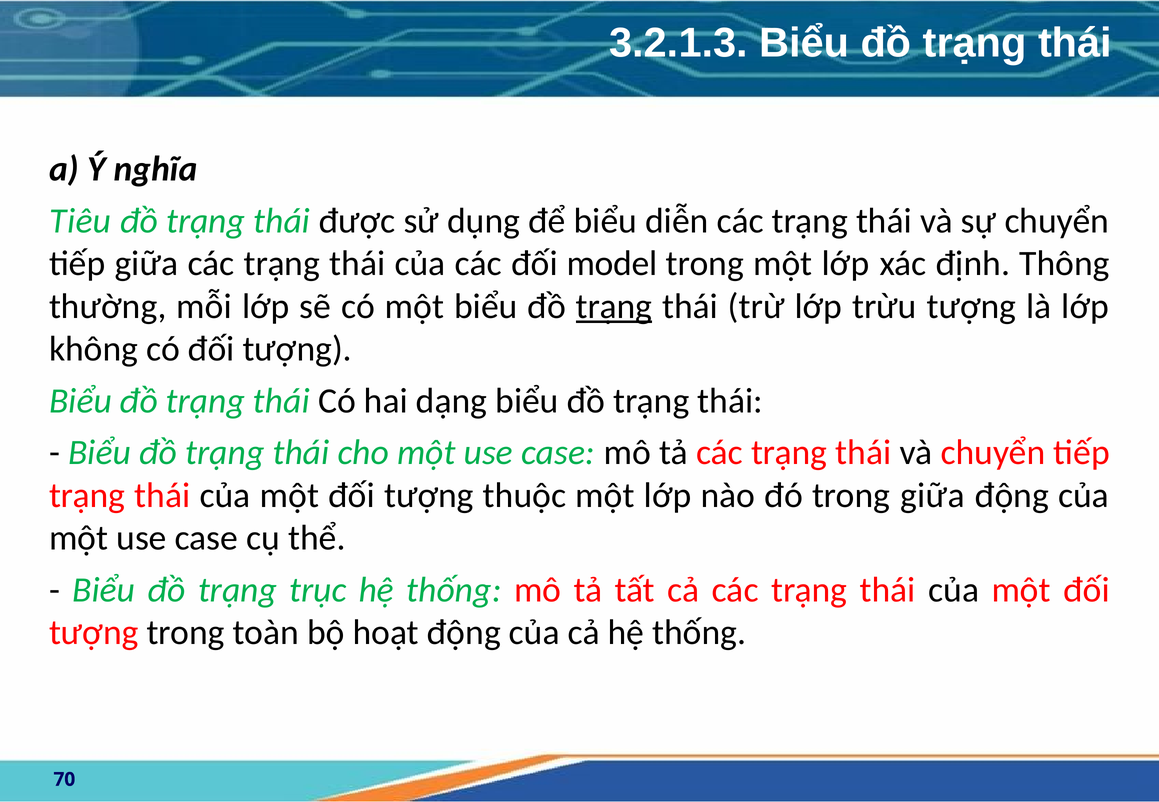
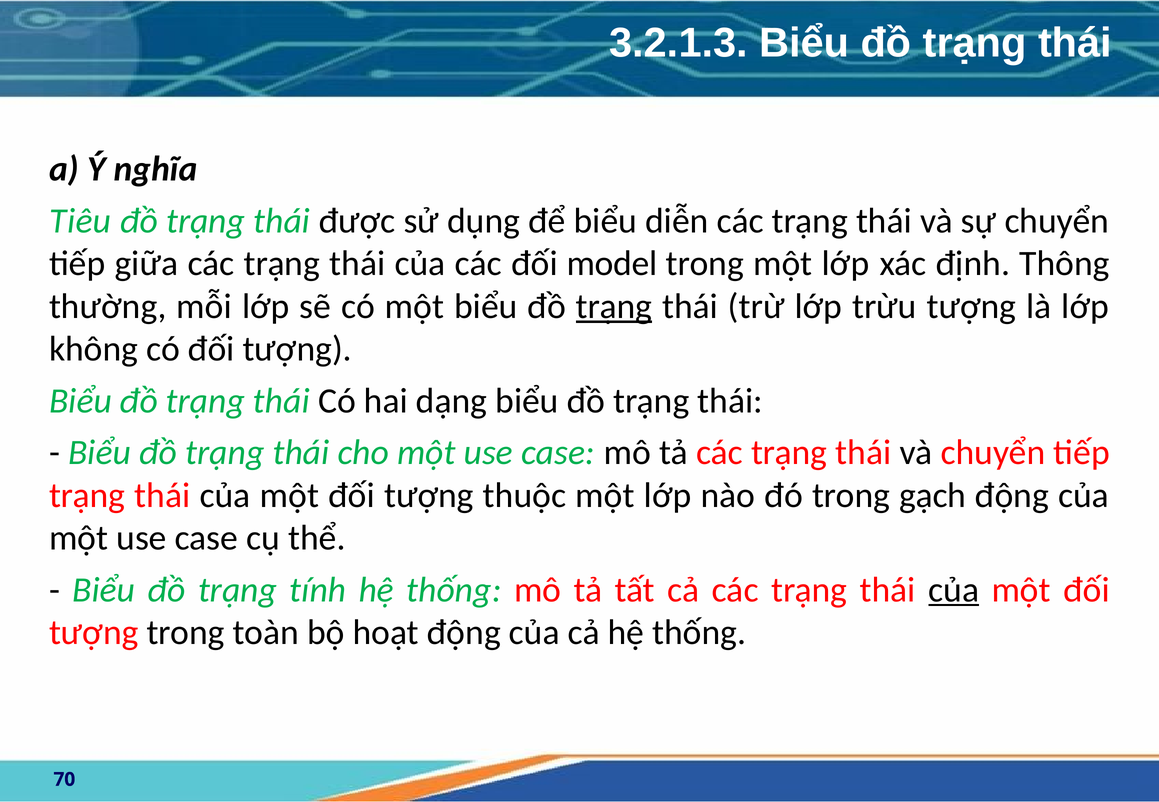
trong giữa: giữa -> gạch
trục: trục -> tính
của at (954, 590) underline: none -> present
